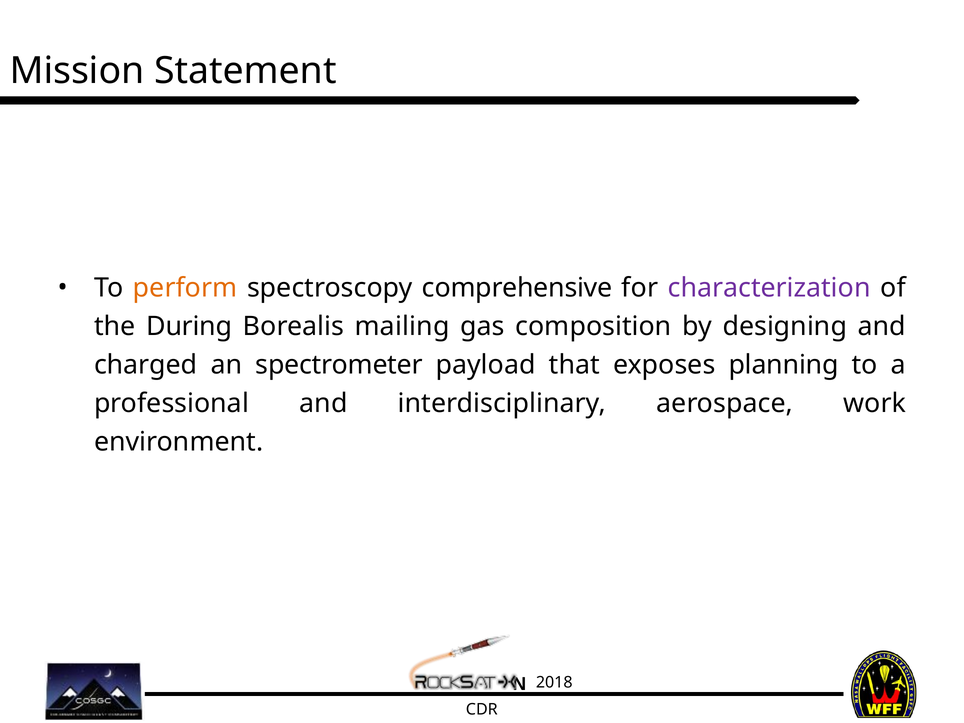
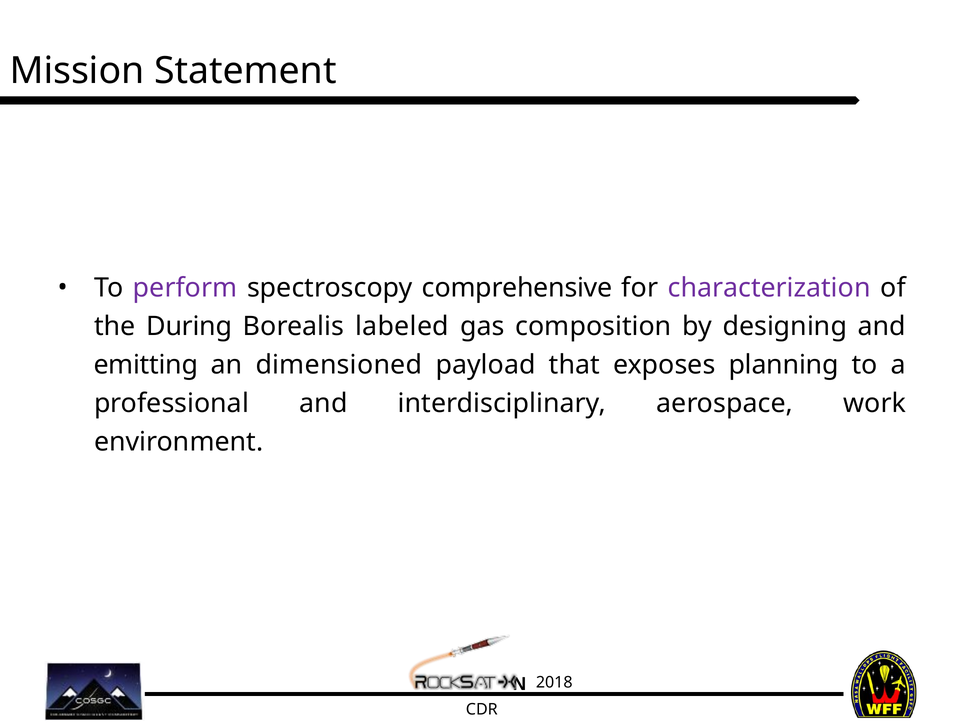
perform colour: orange -> purple
mailing: mailing -> labeled
charged: charged -> emitting
spectrometer: spectrometer -> dimensioned
